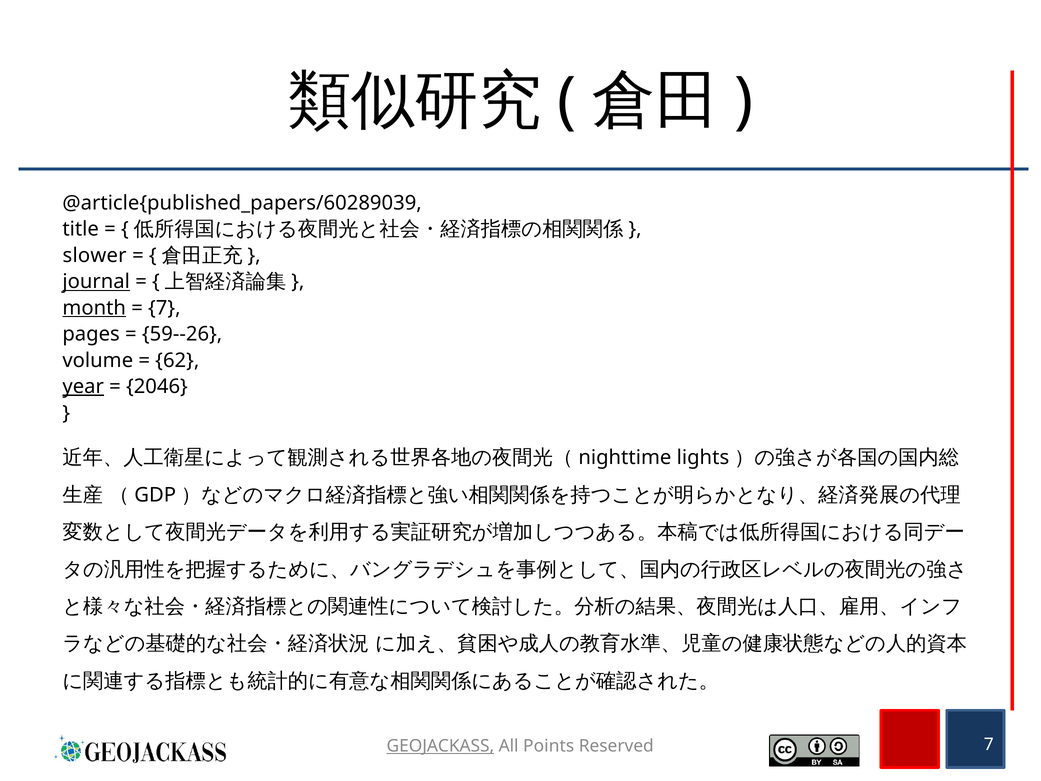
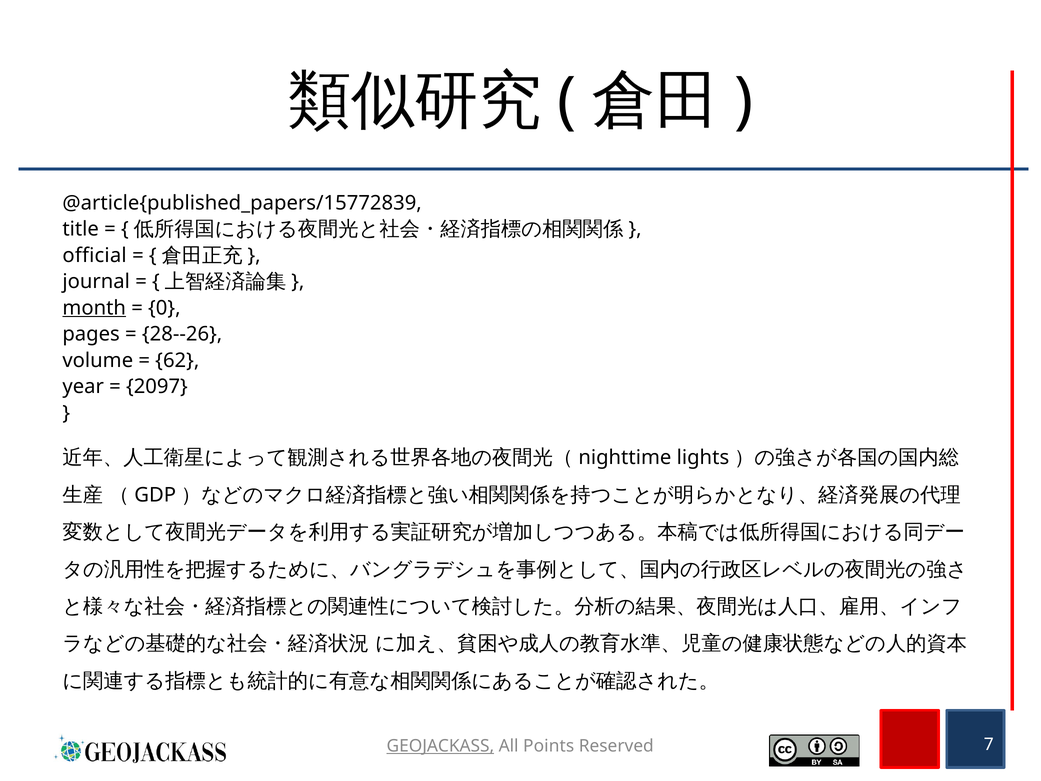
@article{published_papers/60289039: @article{published_papers/60289039 -> @article{published_papers/15772839
slower: slower -> official
journal underline: present -> none
7 at (164, 308): 7 -> 0
59--26: 59--26 -> 28--26
year underline: present -> none
2046: 2046 -> 2097
